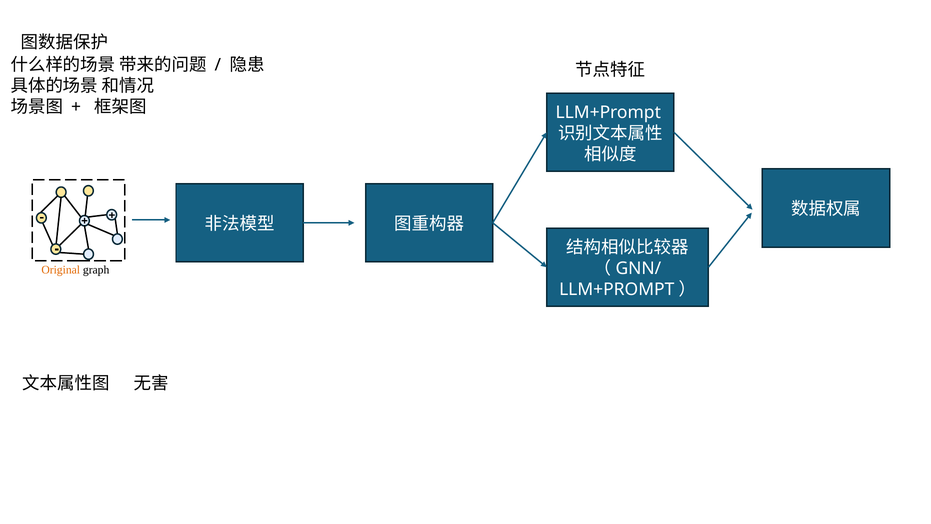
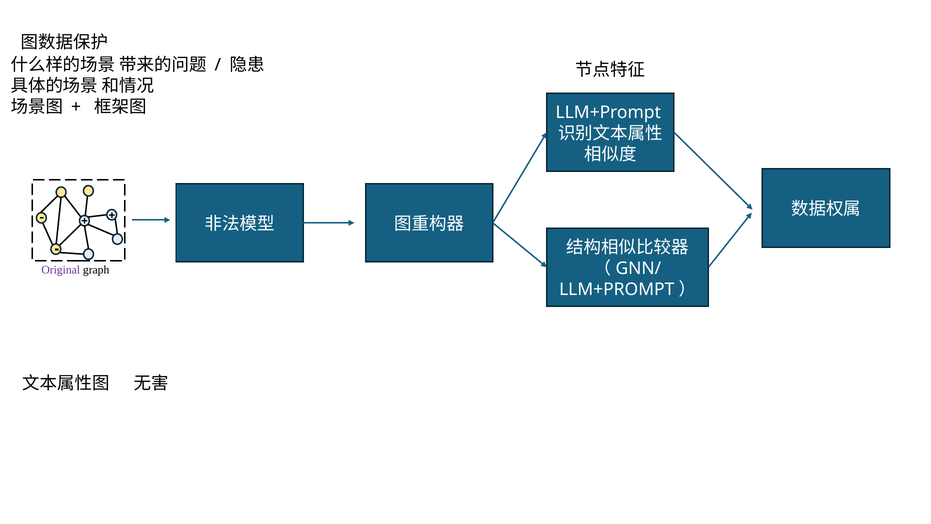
Original colour: orange -> purple
